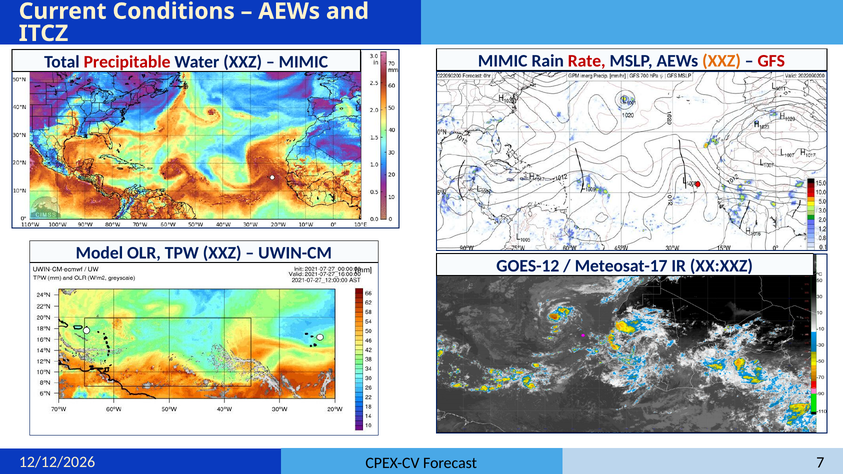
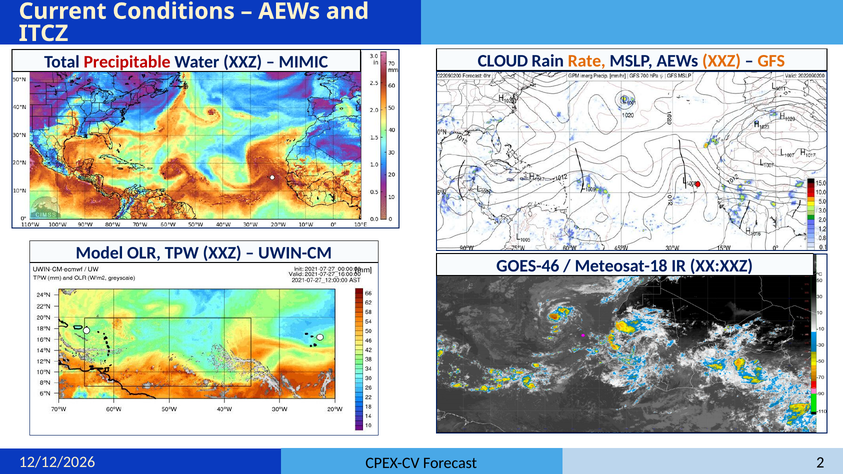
MIMIC MIMIC: MIMIC -> CLOUD
Rate colour: red -> orange
GFS colour: red -> orange
GOES-12: GOES-12 -> GOES-46
Meteosat-17: Meteosat-17 -> Meteosat-18
7: 7 -> 2
